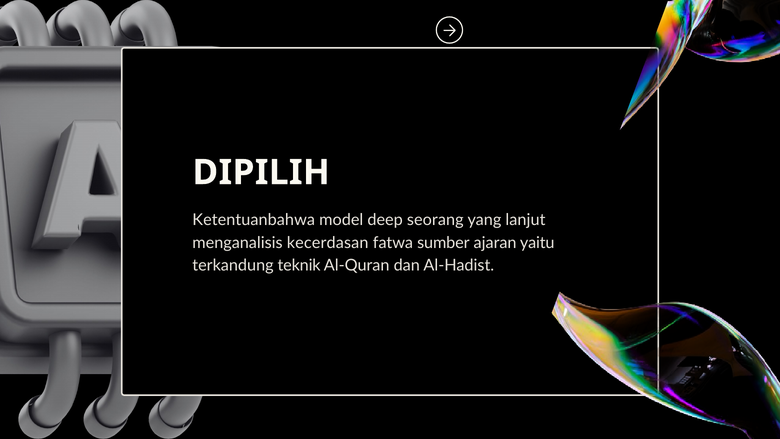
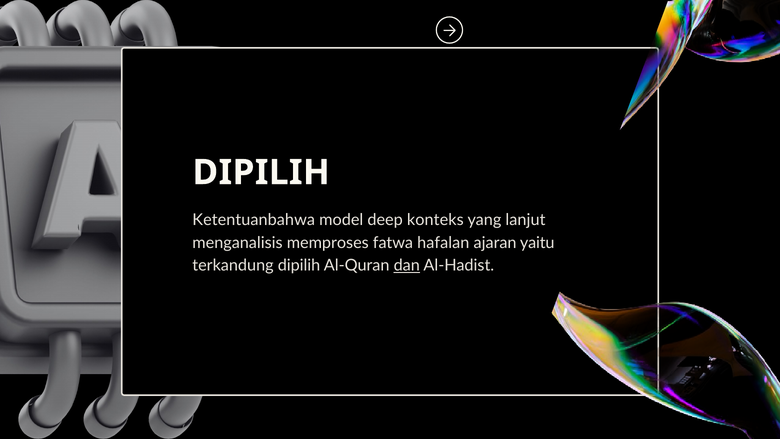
seorang: seorang -> konteks
kecerdasan: kecerdasan -> memproses
sumber: sumber -> hafalan
terkandung teknik: teknik -> dipilih
dan underline: none -> present
